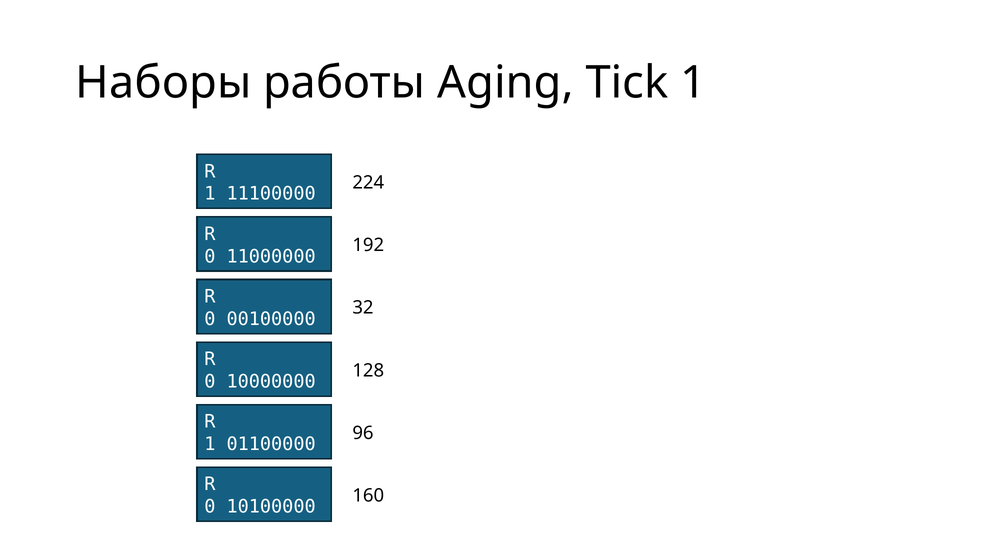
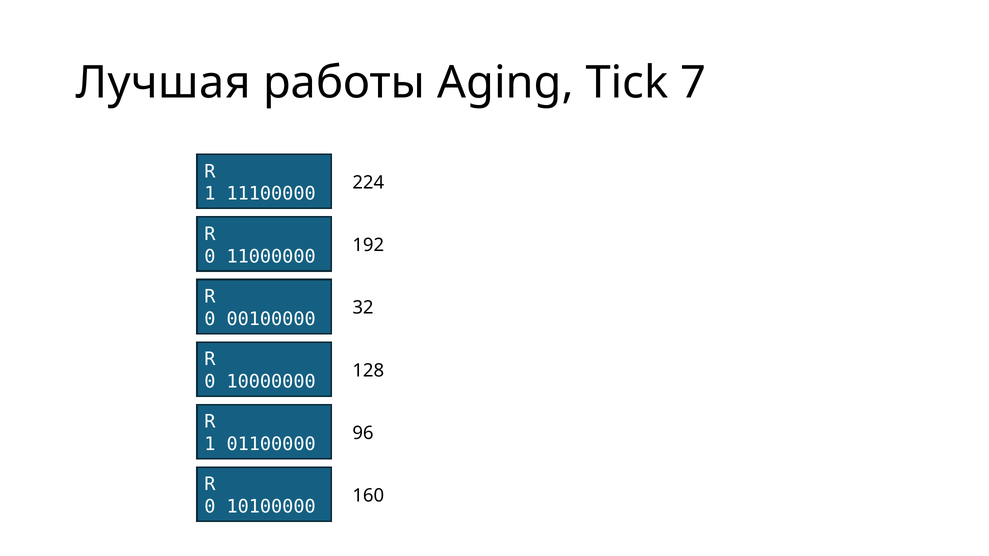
Наборы: Наборы -> Лучшая
Tick 1: 1 -> 7
